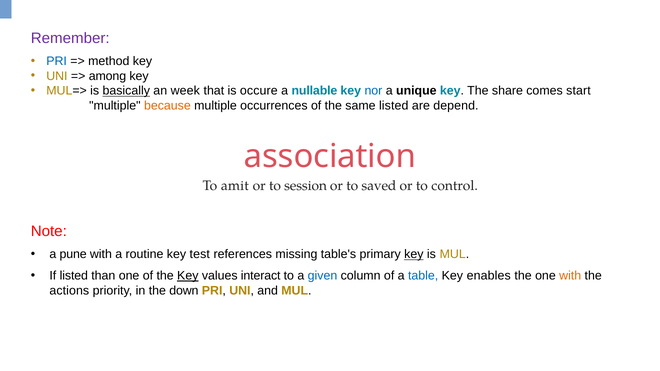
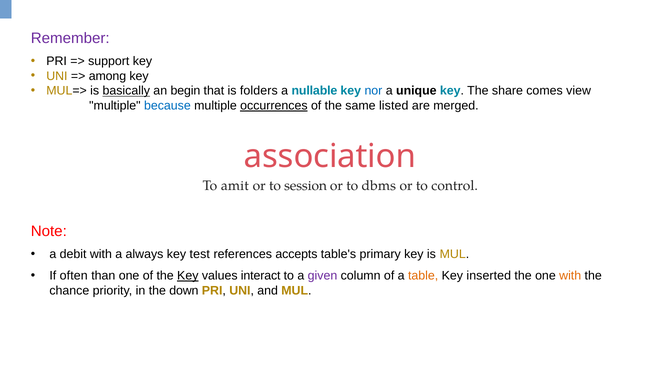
PRI at (57, 61) colour: blue -> black
method: method -> support
week: week -> begin
occure: occure -> folders
start: start -> view
because colour: orange -> blue
occurrences underline: none -> present
depend: depend -> merged
saved: saved -> dbms
pune: pune -> debit
routine: routine -> always
missing: missing -> accepts
key at (414, 255) underline: present -> none
If listed: listed -> often
given colour: blue -> purple
table colour: blue -> orange
enables: enables -> inserted
actions: actions -> chance
